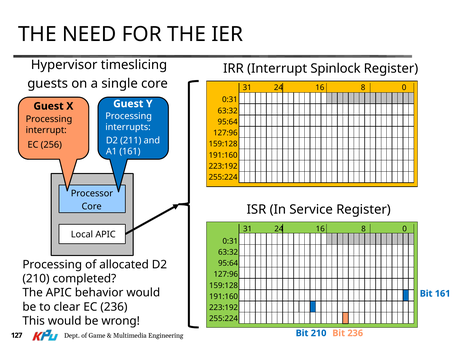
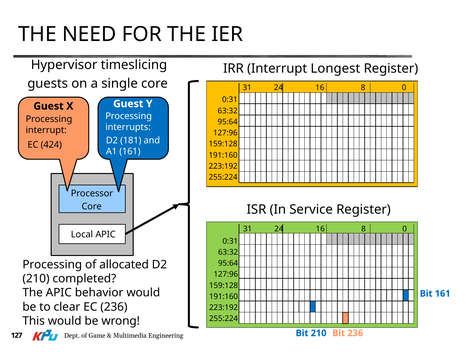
Spinlock: Spinlock -> Longest
211: 211 -> 181
256: 256 -> 424
